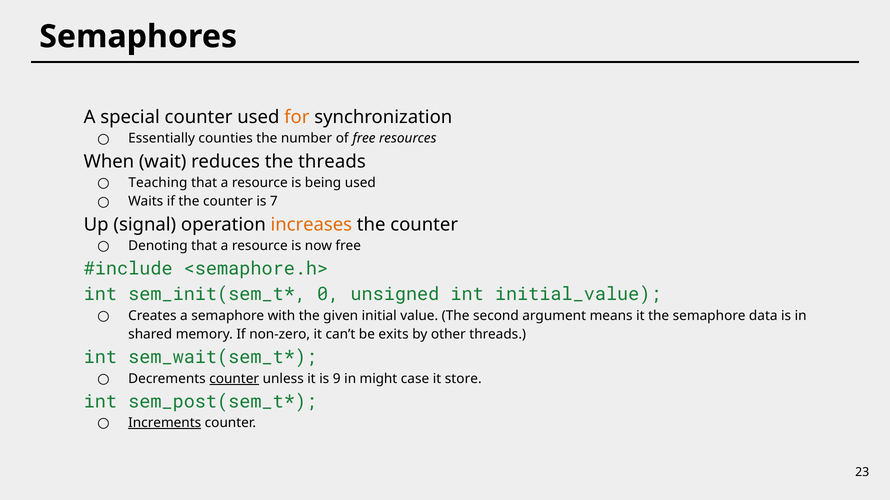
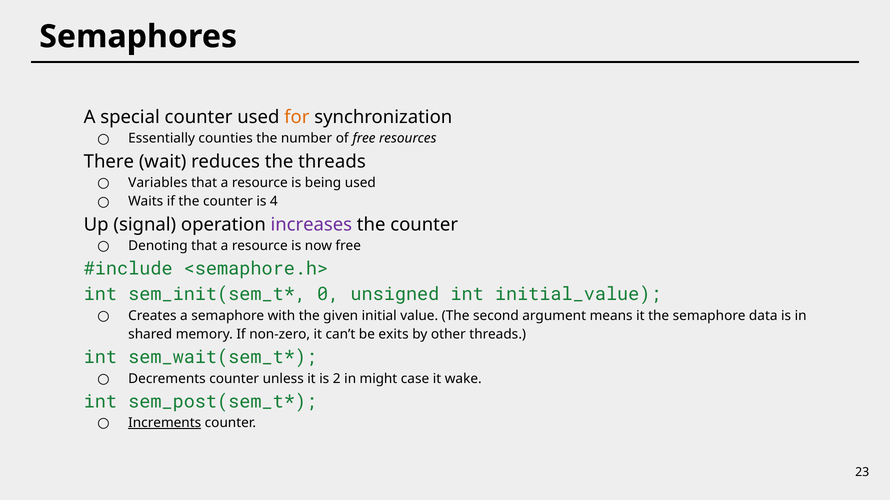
When: When -> There
Teaching: Teaching -> Variables
7: 7 -> 4
increases colour: orange -> purple
counter at (234, 379) underline: present -> none
9: 9 -> 2
store: store -> wake
